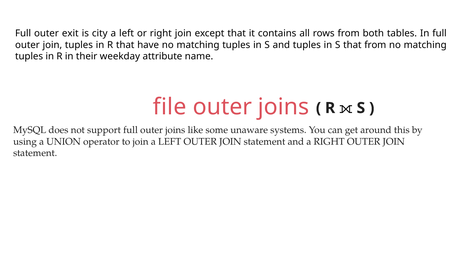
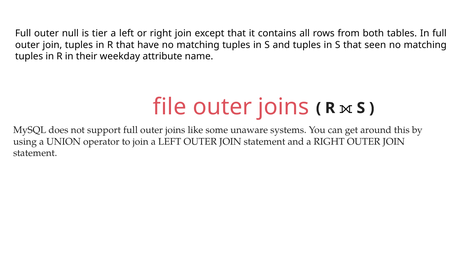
exit: exit -> null
city: city -> tier
that from: from -> seen
